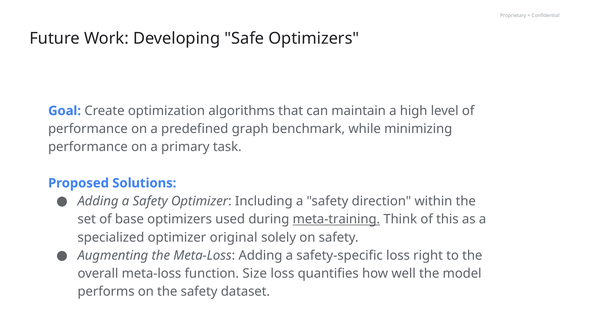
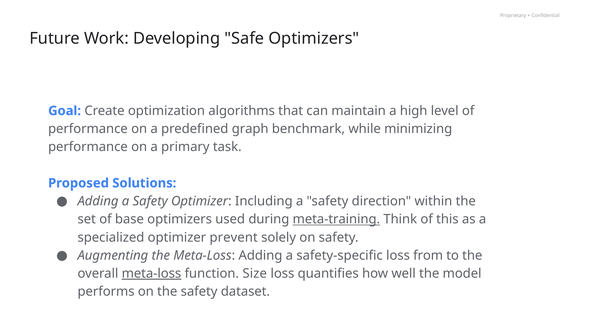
original: original -> prevent
right: right -> from
meta-loss at (151, 273) underline: none -> present
